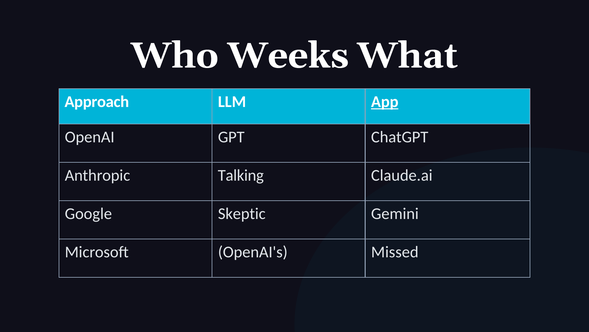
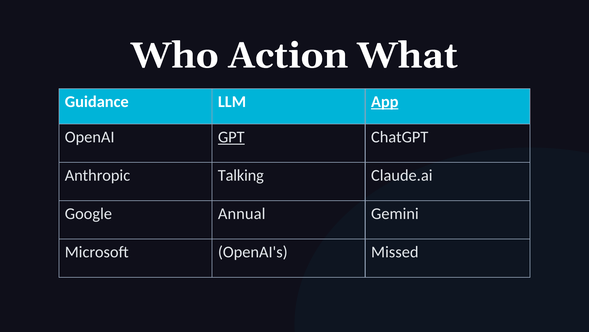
Weeks: Weeks -> Action
Approach: Approach -> Guidance
GPT underline: none -> present
Skeptic: Skeptic -> Annual
